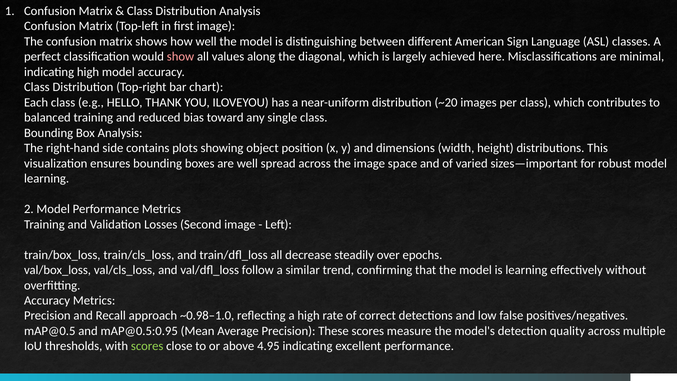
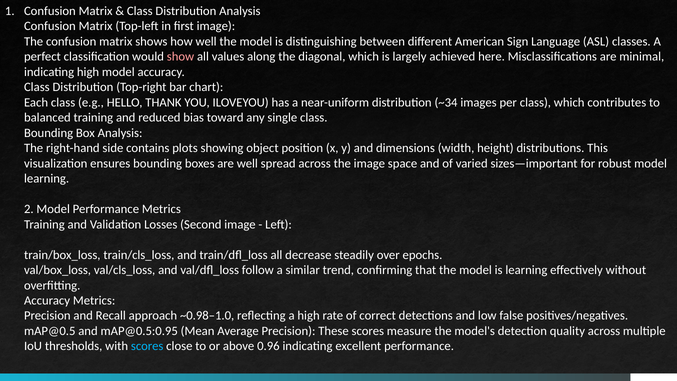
~20: ~20 -> ~34
scores at (147, 346) colour: light green -> light blue
4.95: 4.95 -> 0.96
